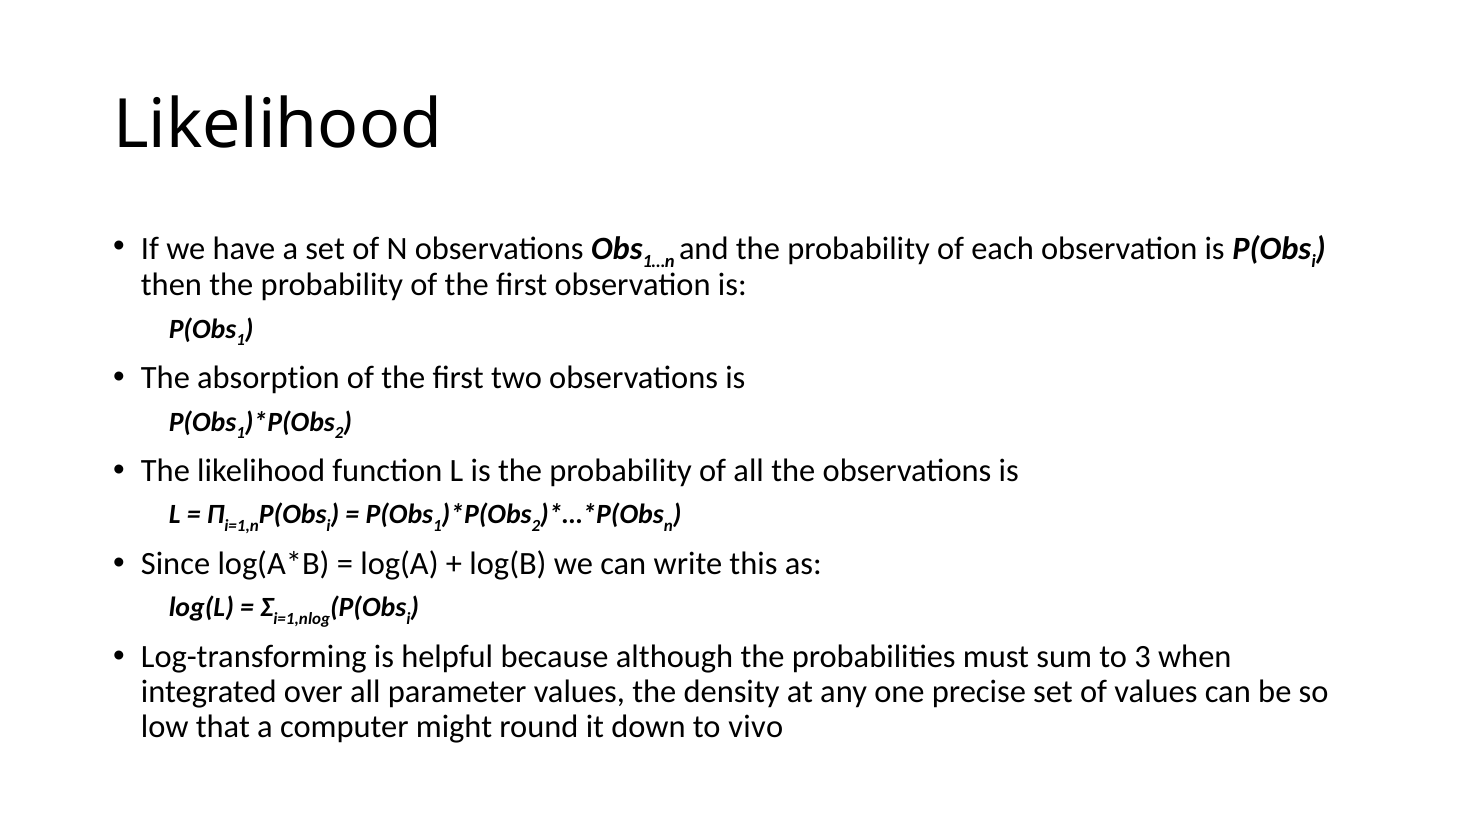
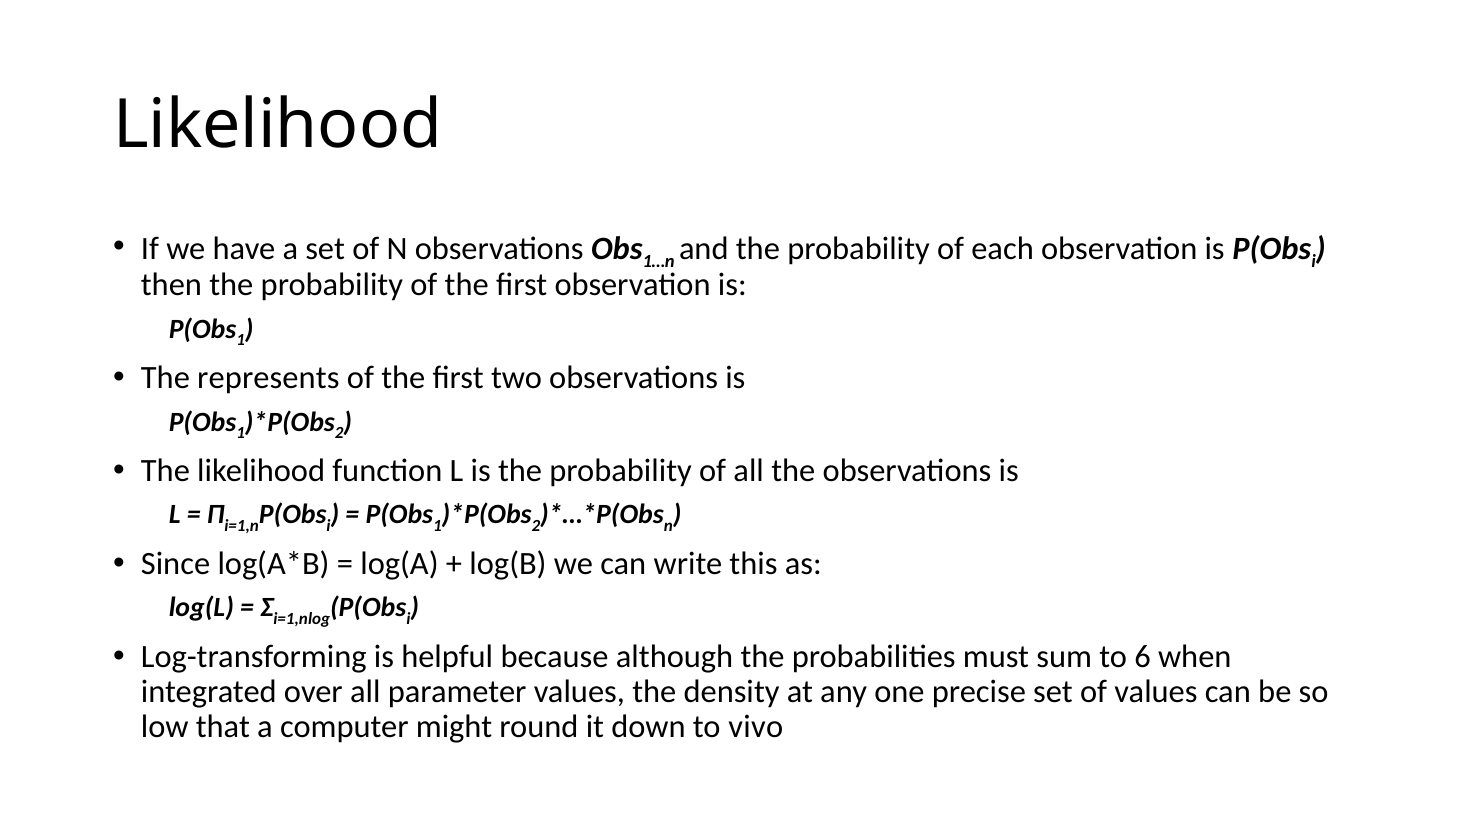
absorption: absorption -> represents
3: 3 -> 6
